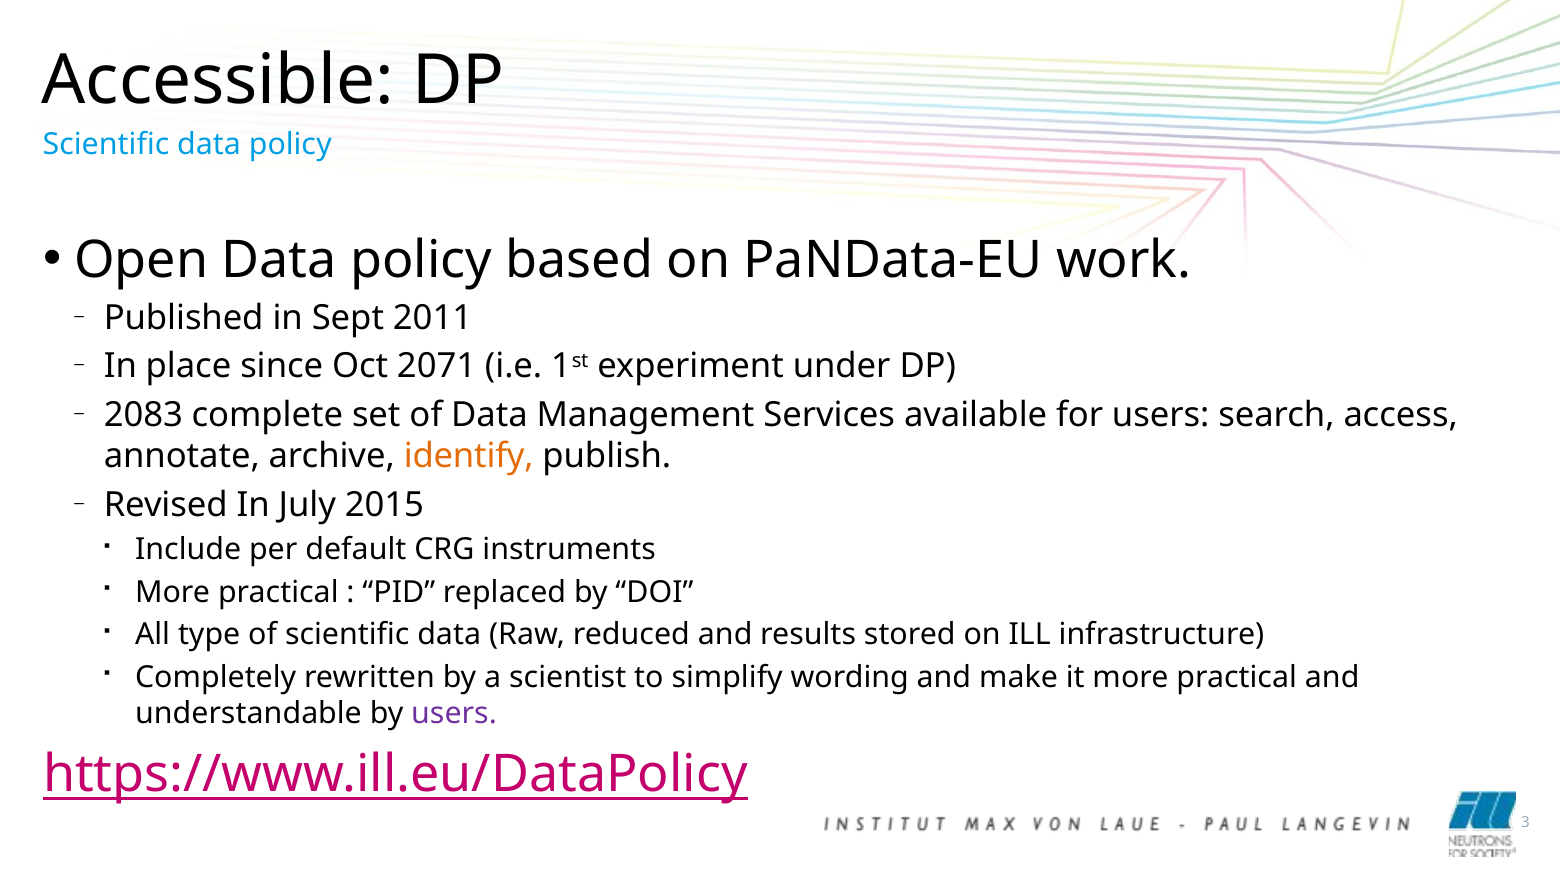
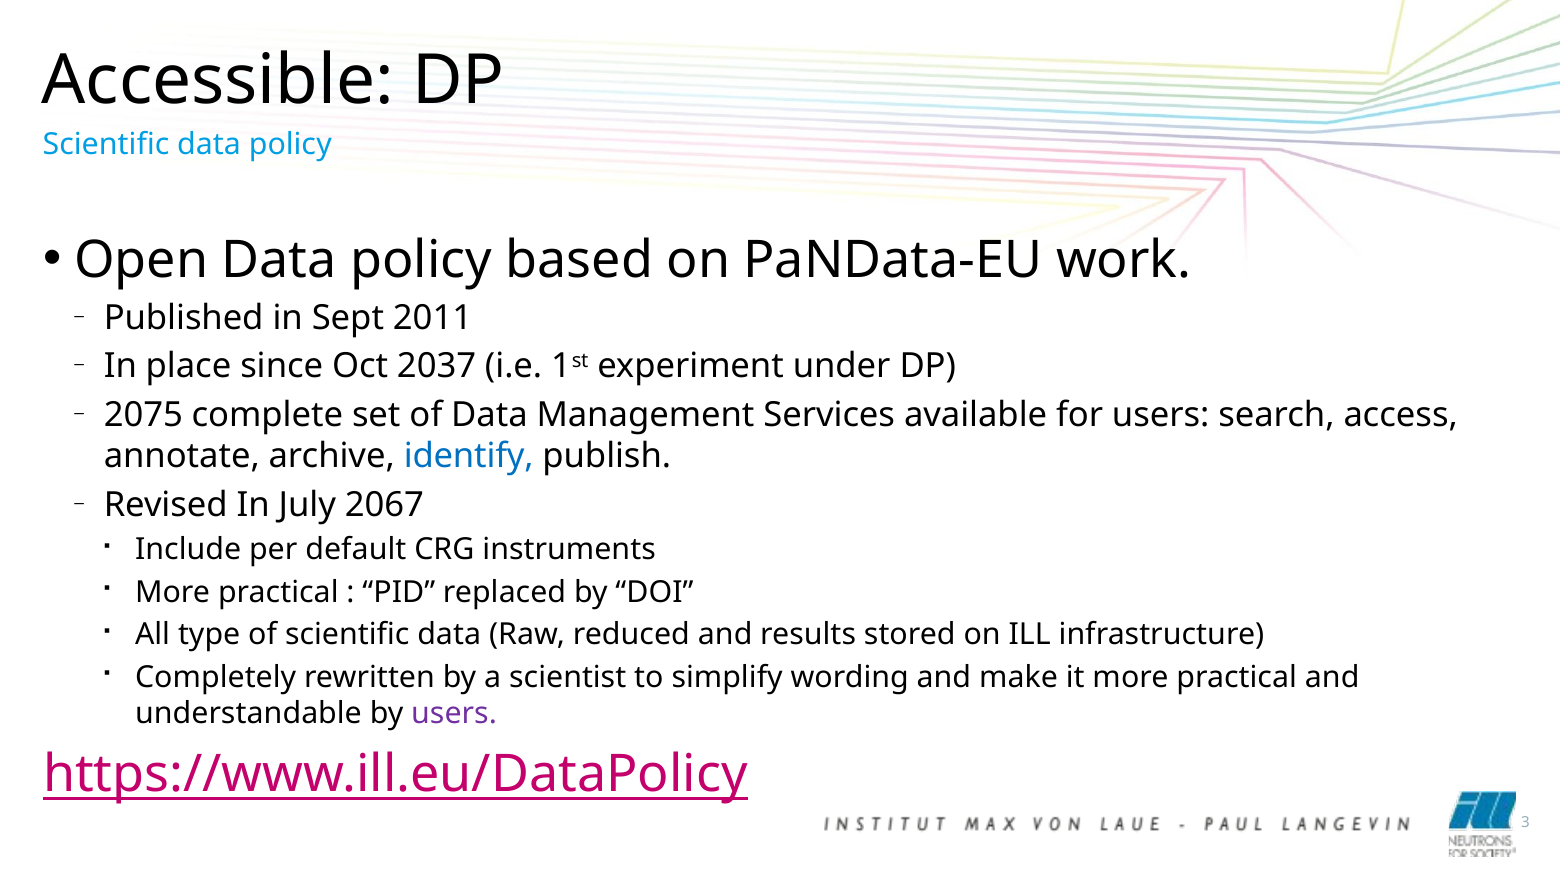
2071: 2071 -> 2037
2083: 2083 -> 2075
identify colour: orange -> blue
2015: 2015 -> 2067
